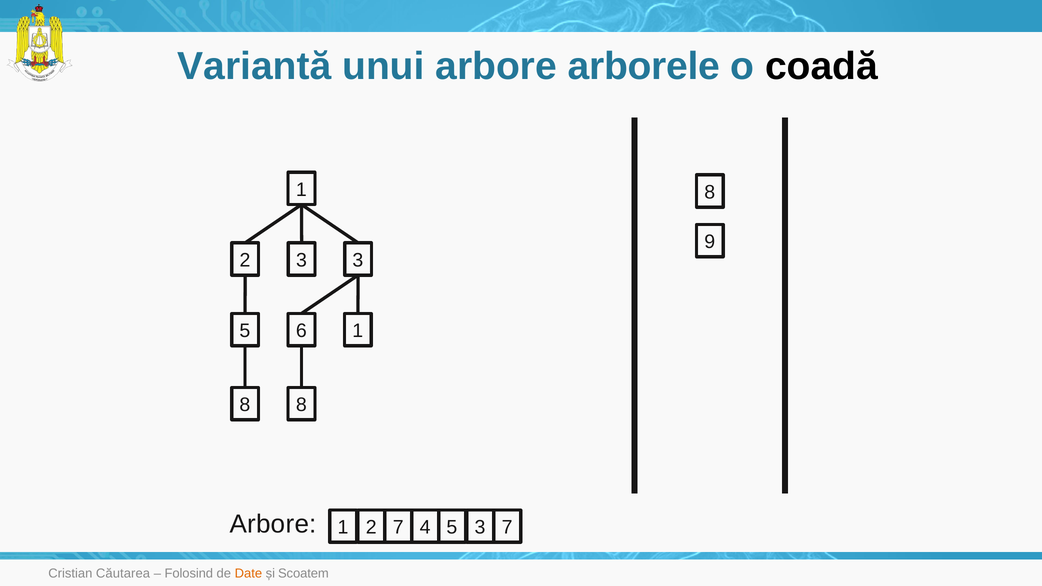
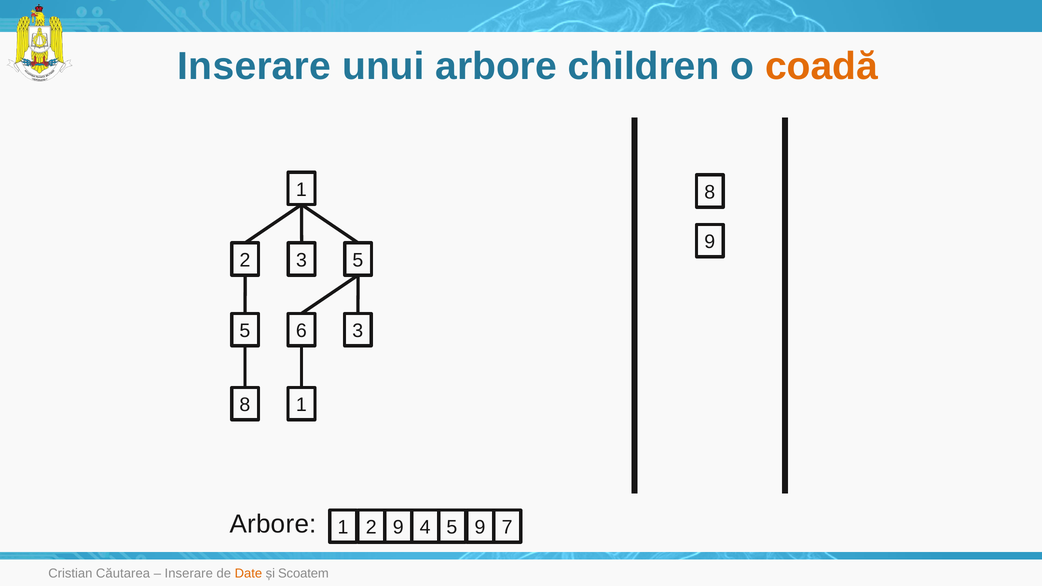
Variantă at (254, 66): Variantă -> Inserare
arborele: arborele -> children
coadă colour: black -> orange
3 3: 3 -> 5
6 1: 1 -> 3
8 at (301, 405): 8 -> 1
5 3: 3 -> 9
2 7: 7 -> 9
Folosind at (189, 574): Folosind -> Inserare
